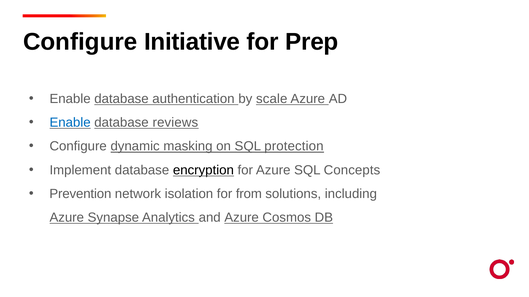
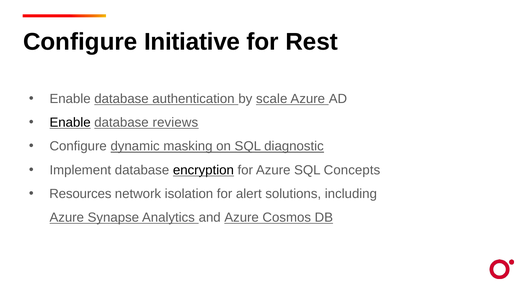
Prep: Prep -> Rest
Enable at (70, 123) colour: blue -> black
protection: protection -> diagnostic
Prevention: Prevention -> Resources
from: from -> alert
